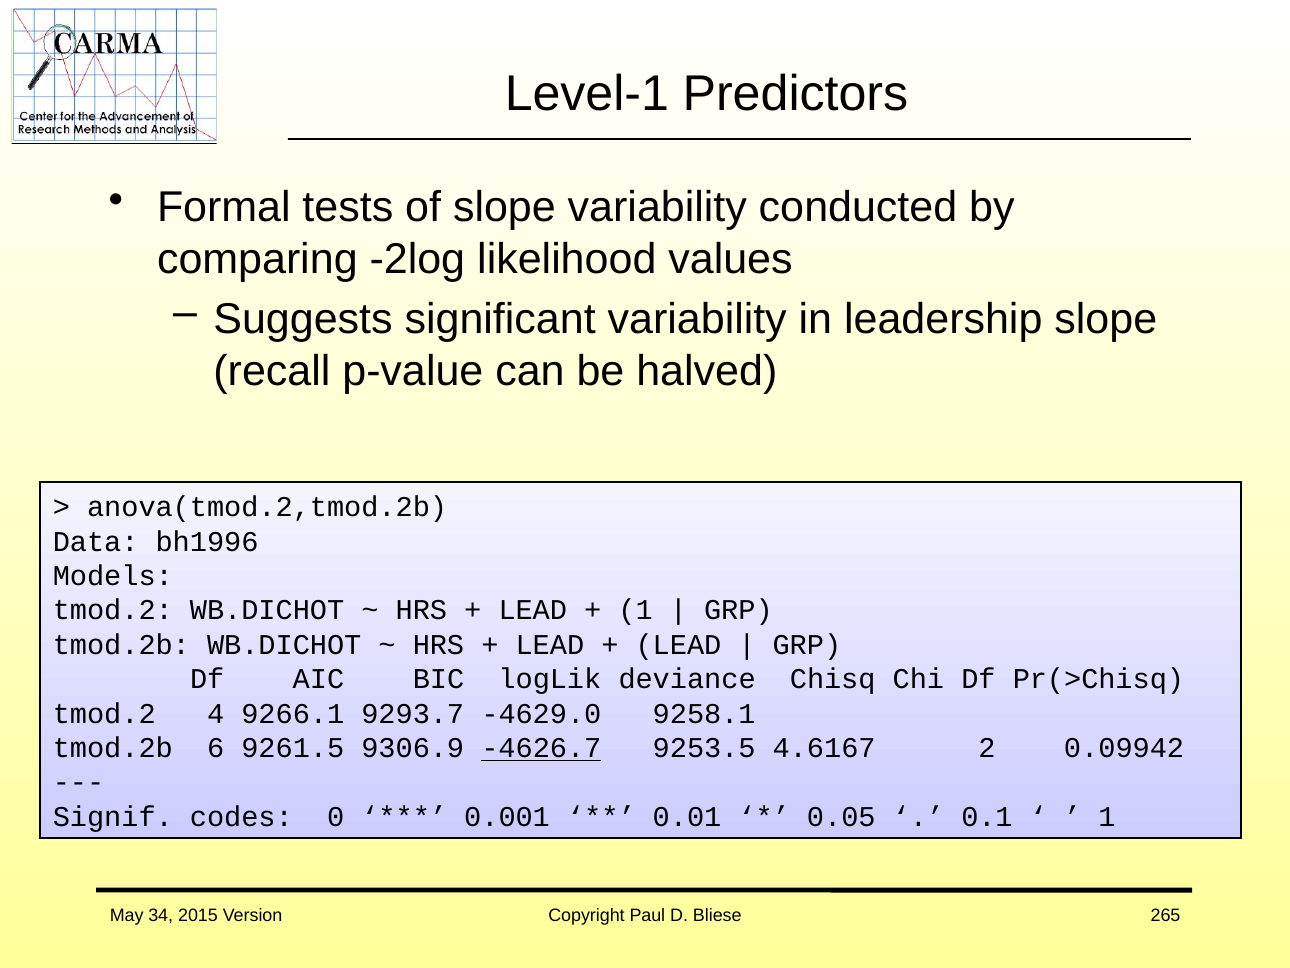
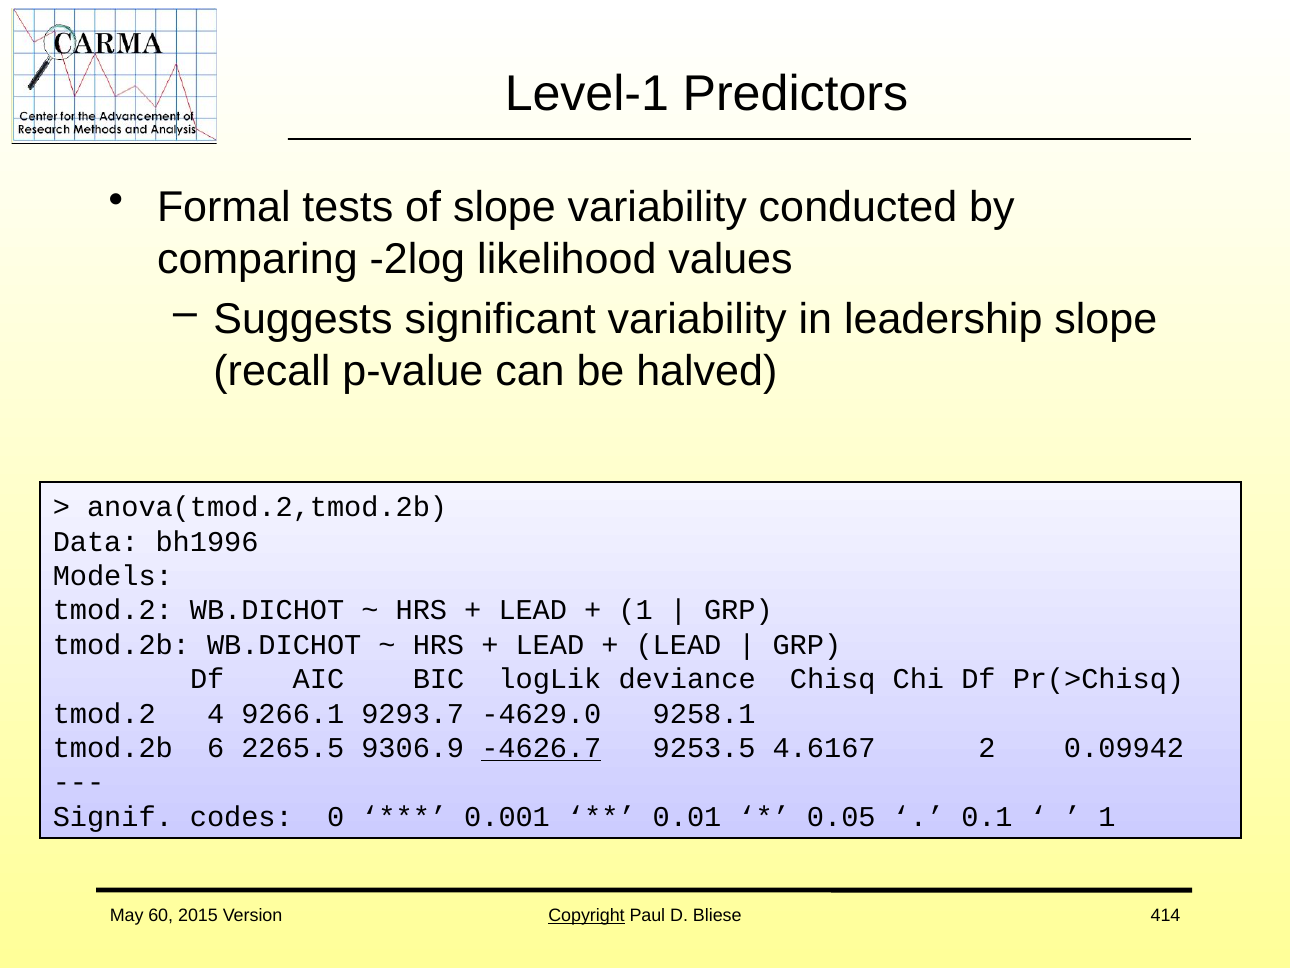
9261.5: 9261.5 -> 2265.5
34: 34 -> 60
Copyright underline: none -> present
265: 265 -> 414
